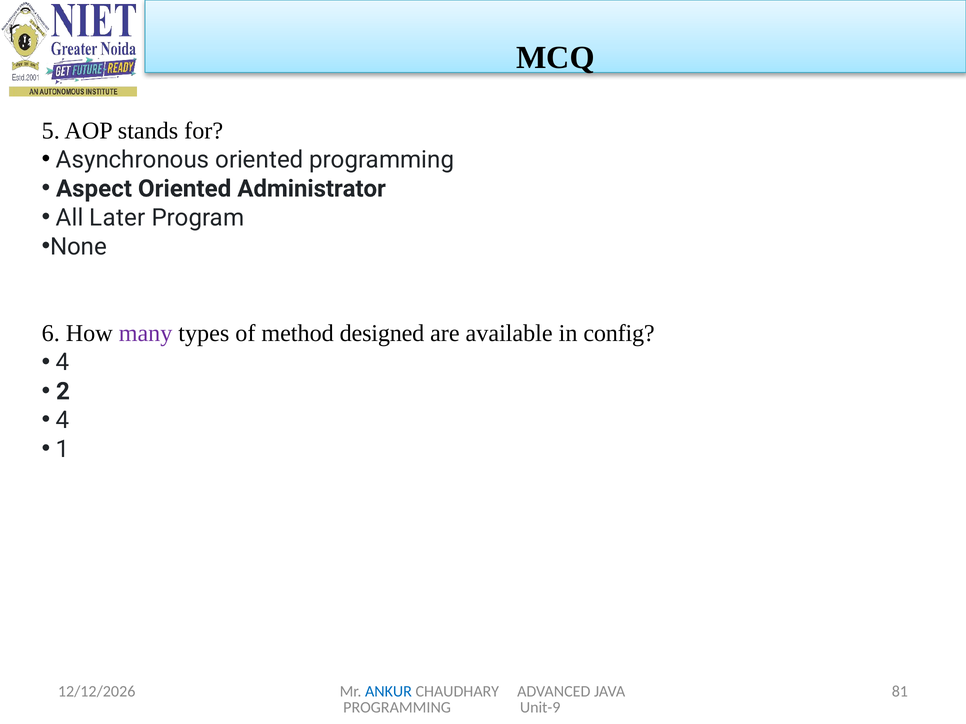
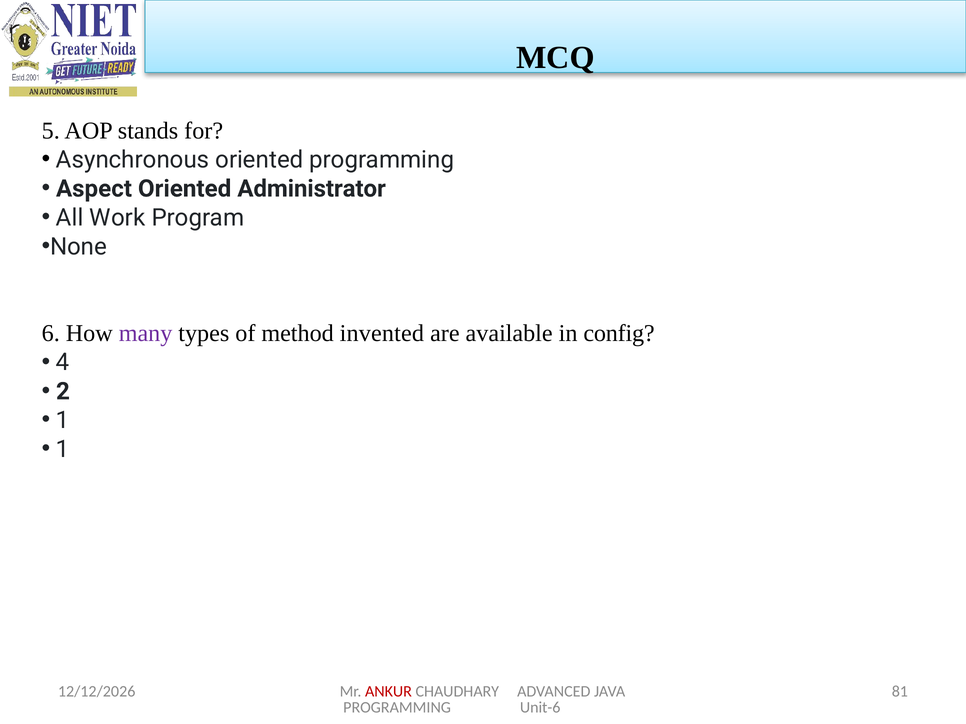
Later: Later -> Work
designed: designed -> invented
4 at (63, 421): 4 -> 1
ANKUR colour: blue -> red
Unit-9: Unit-9 -> Unit-6
